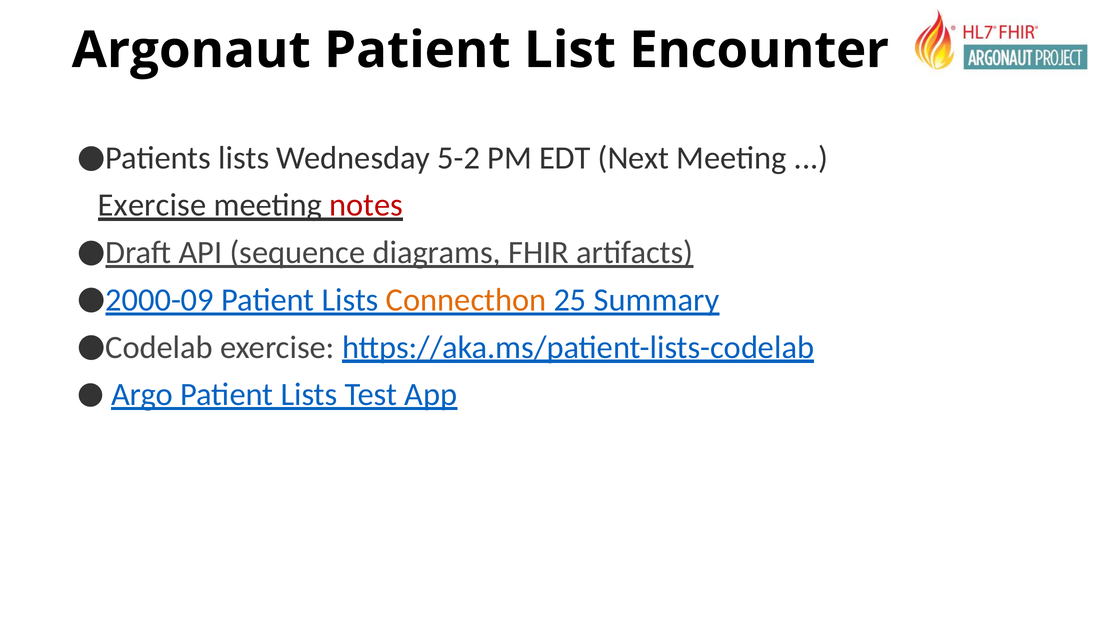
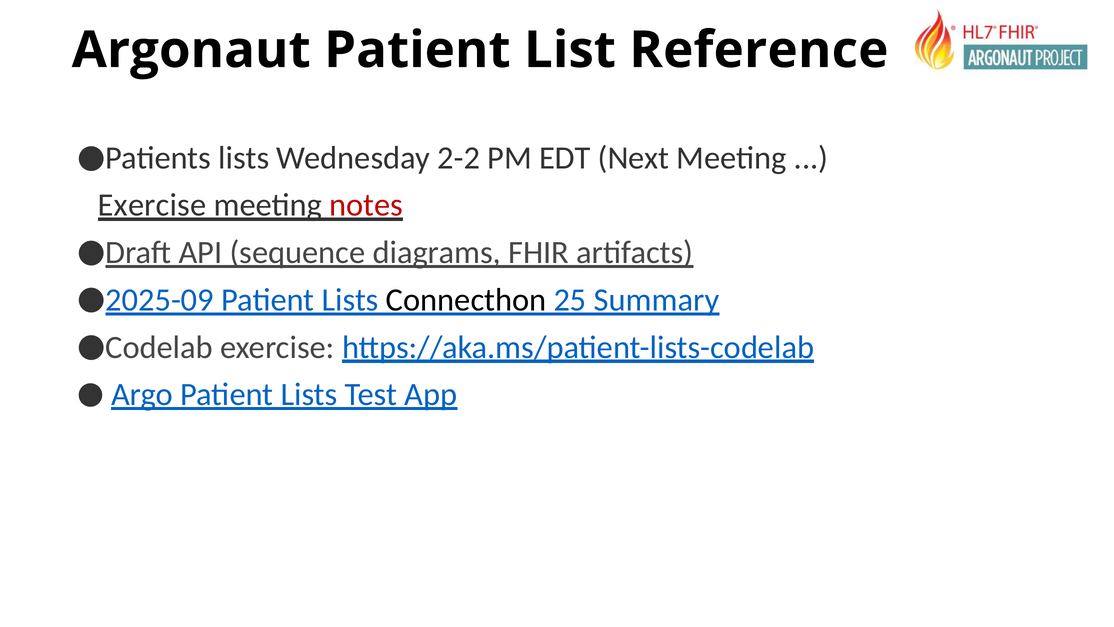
Encounter: Encounter -> Reference
5-2: 5-2 -> 2-2
2000-09: 2000-09 -> 2025-09
Connecthon colour: orange -> black
